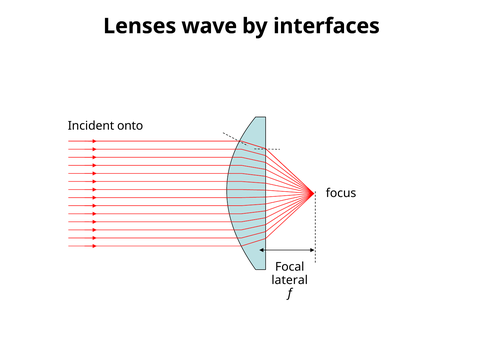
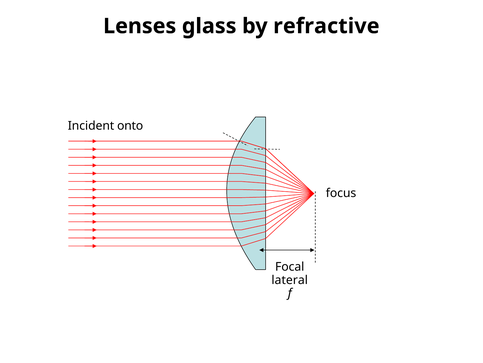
wave: wave -> glass
interfaces: interfaces -> refractive
